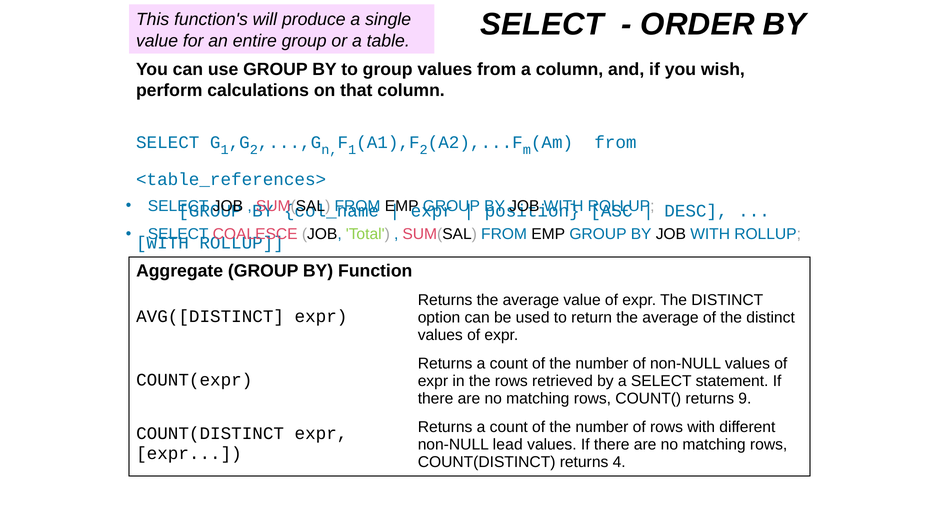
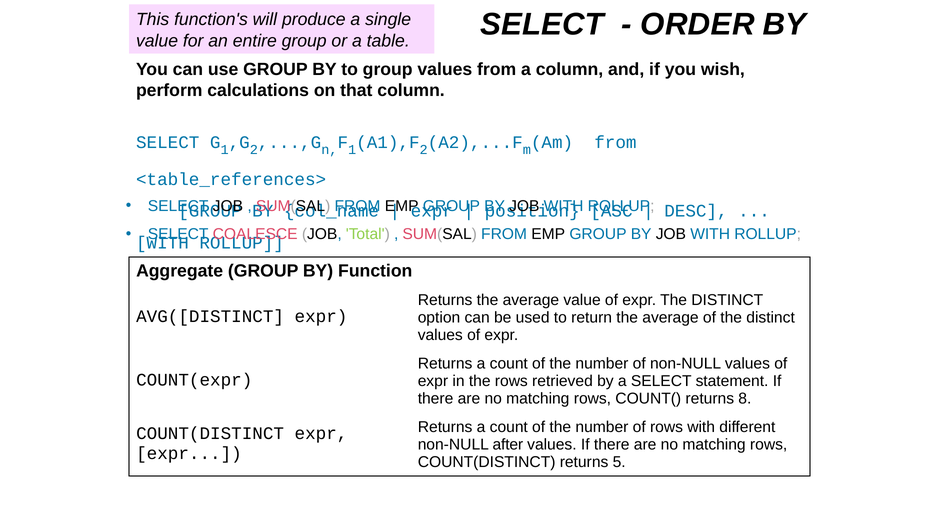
9: 9 -> 8
lead: lead -> after
4: 4 -> 5
